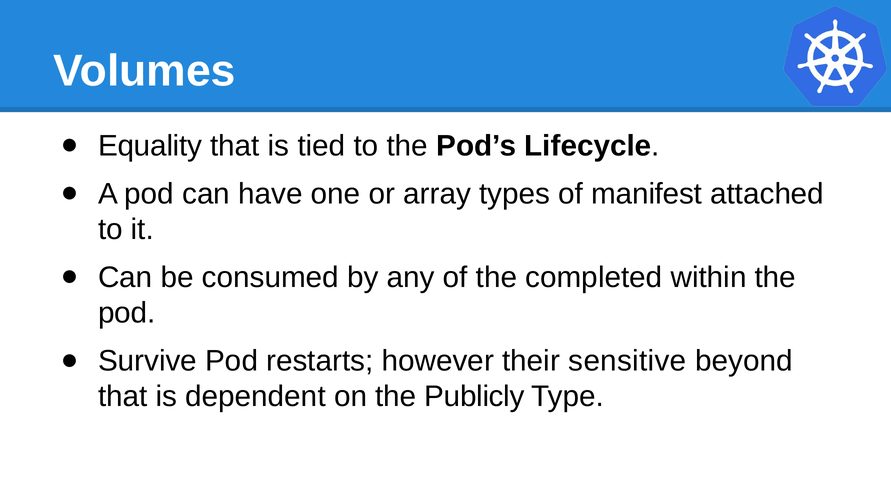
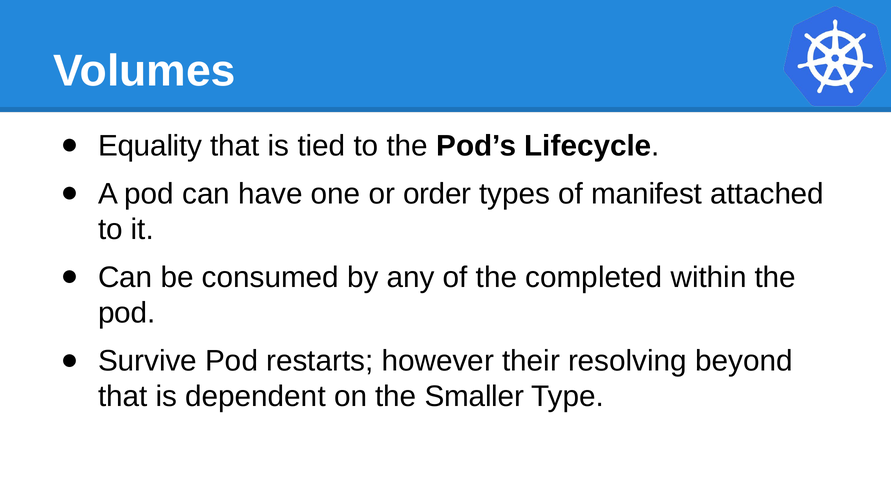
array: array -> order
sensitive: sensitive -> resolving
Publicly: Publicly -> Smaller
